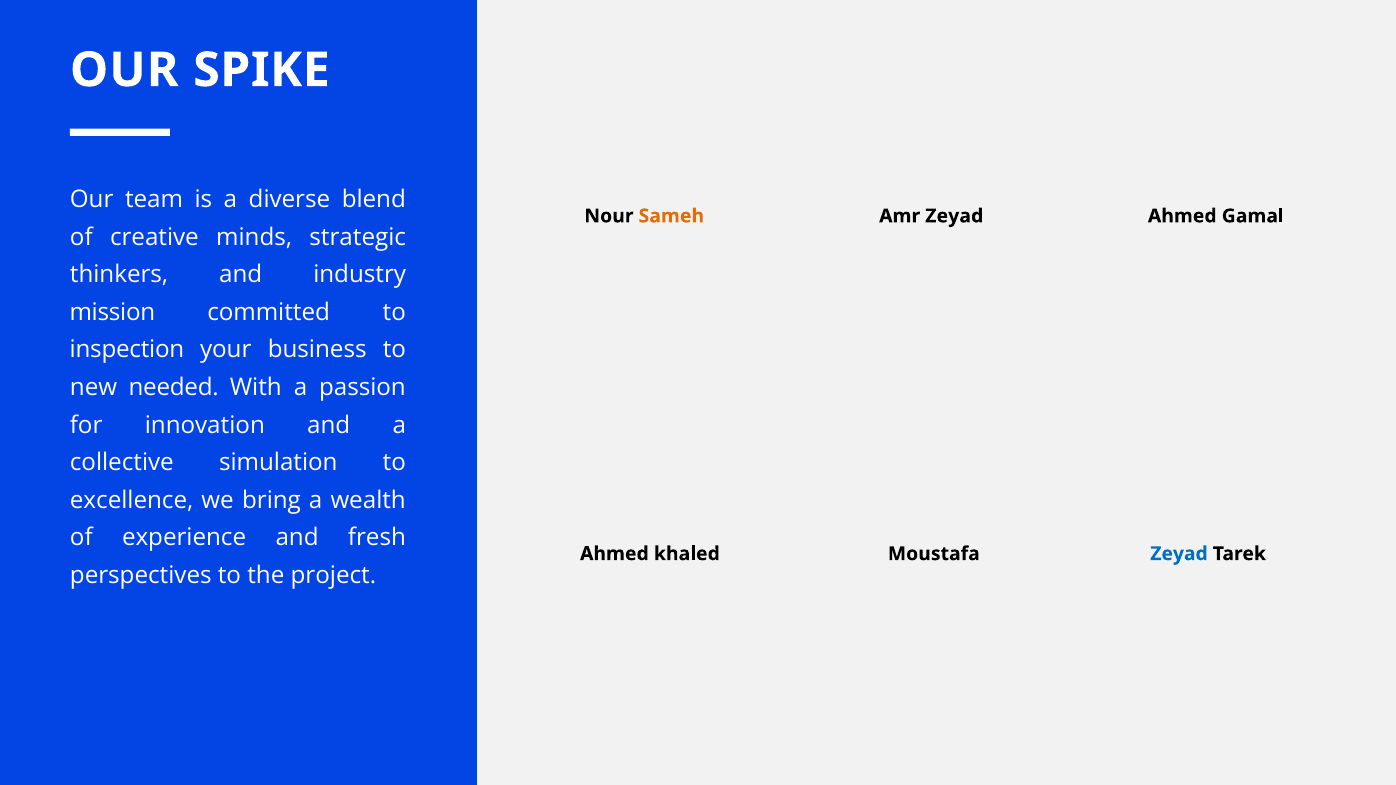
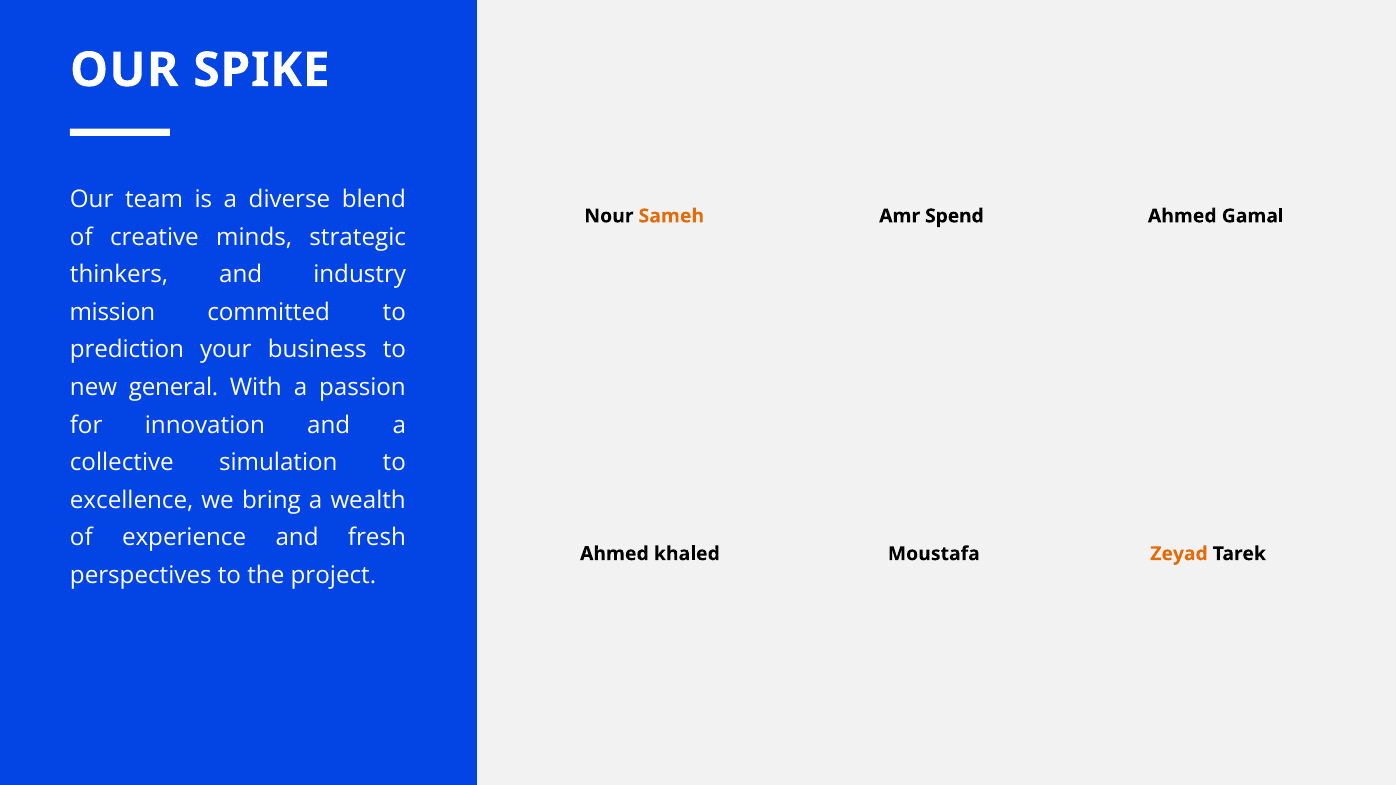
Amr Zeyad: Zeyad -> Spend
inspection: inspection -> prediction
needed: needed -> general
Zeyad at (1179, 554) colour: blue -> orange
